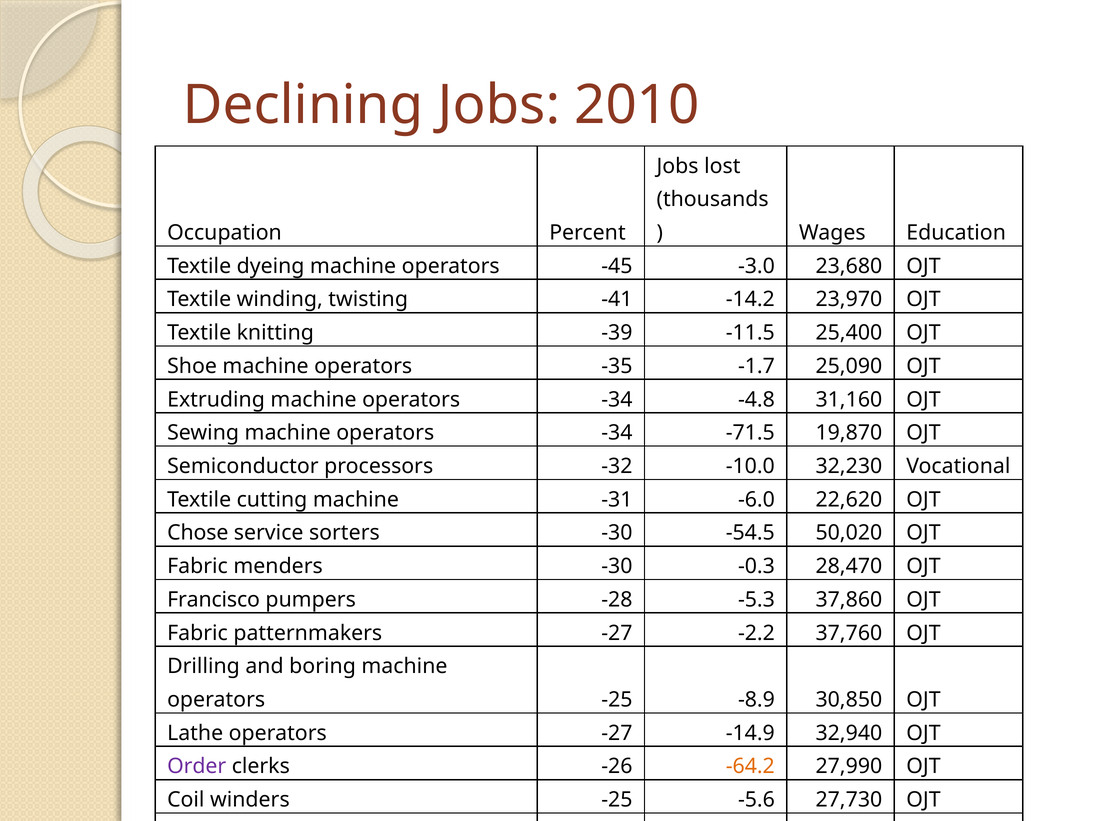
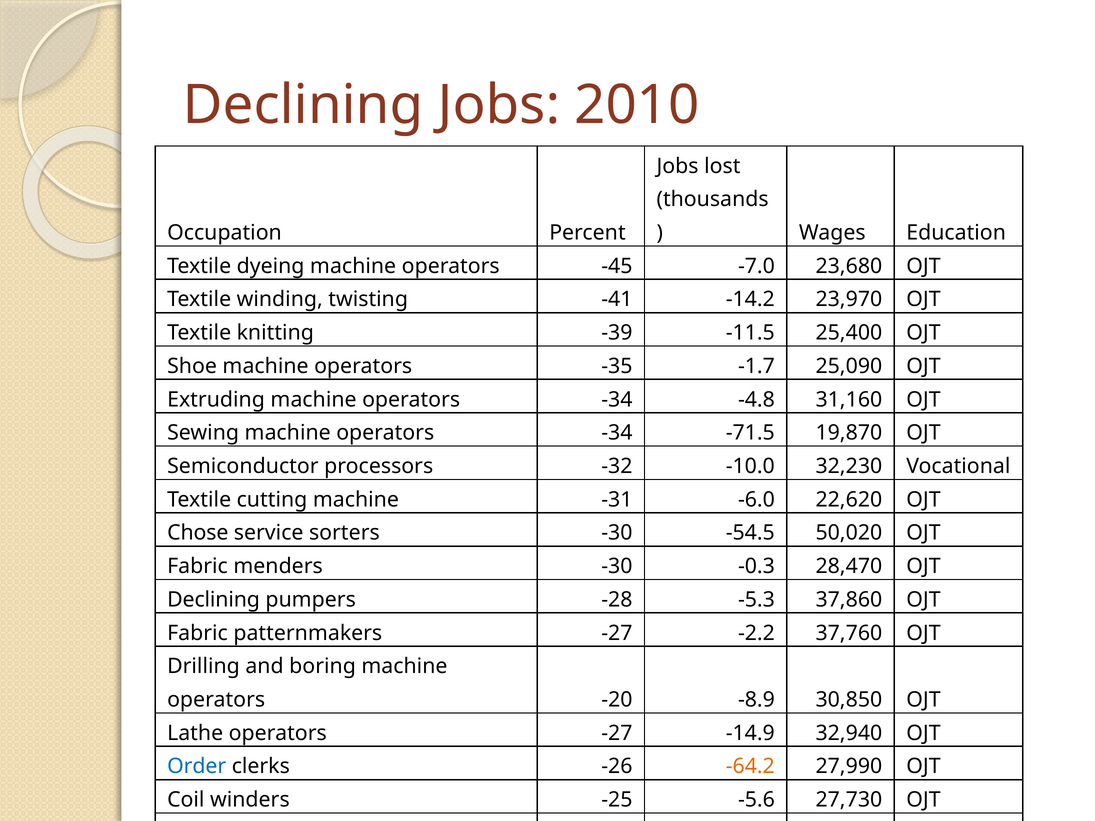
-3.0: -3.0 -> -7.0
Francisco at (214, 600): Francisco -> Declining
operators -25: -25 -> -20
Order colour: purple -> blue
